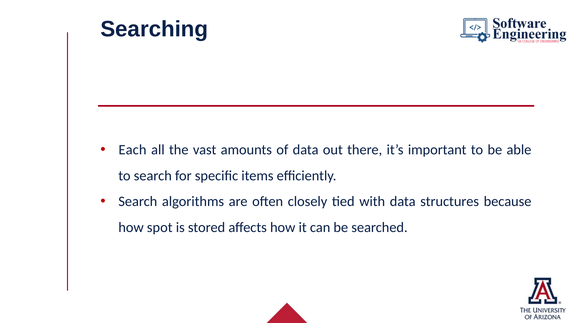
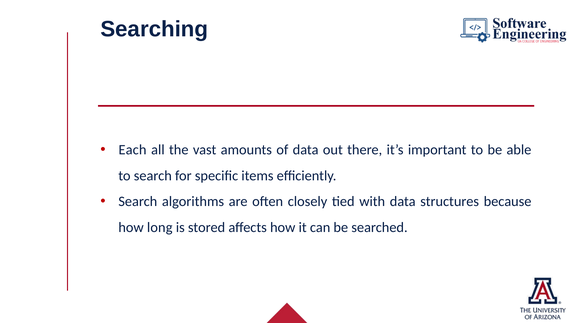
spot: spot -> long
